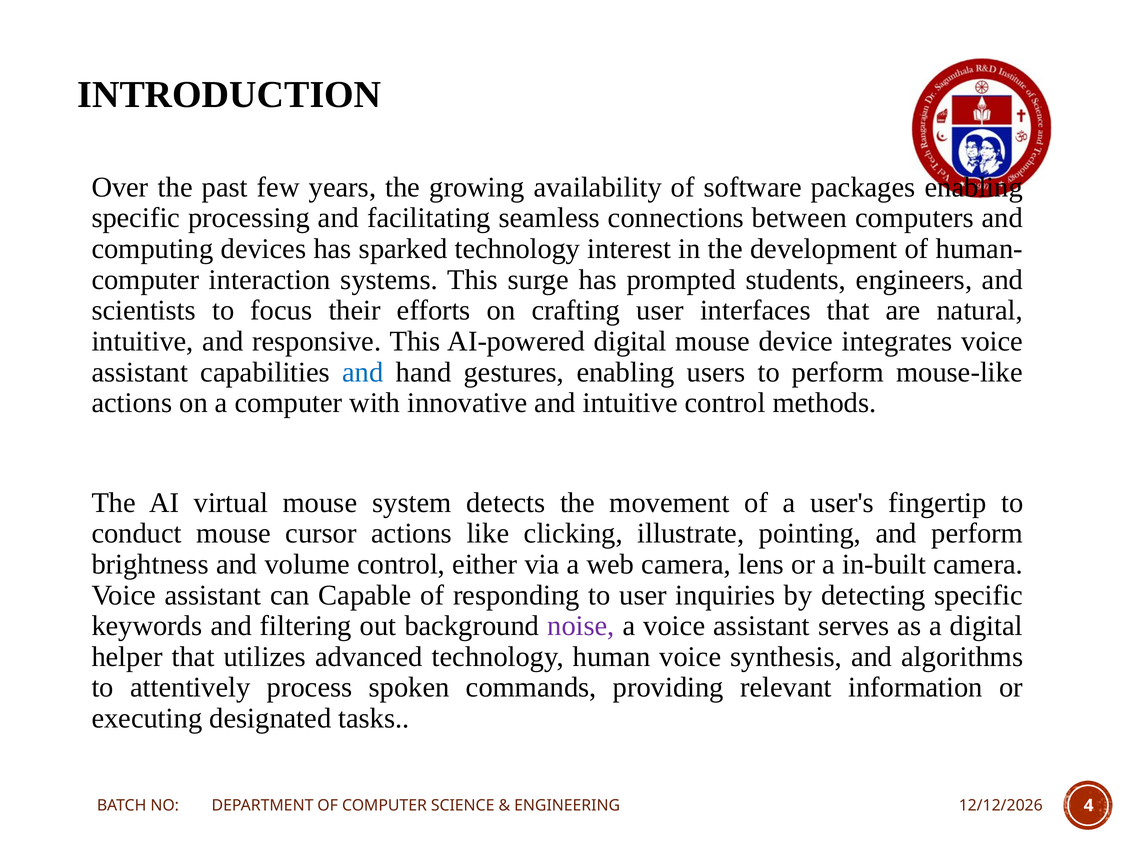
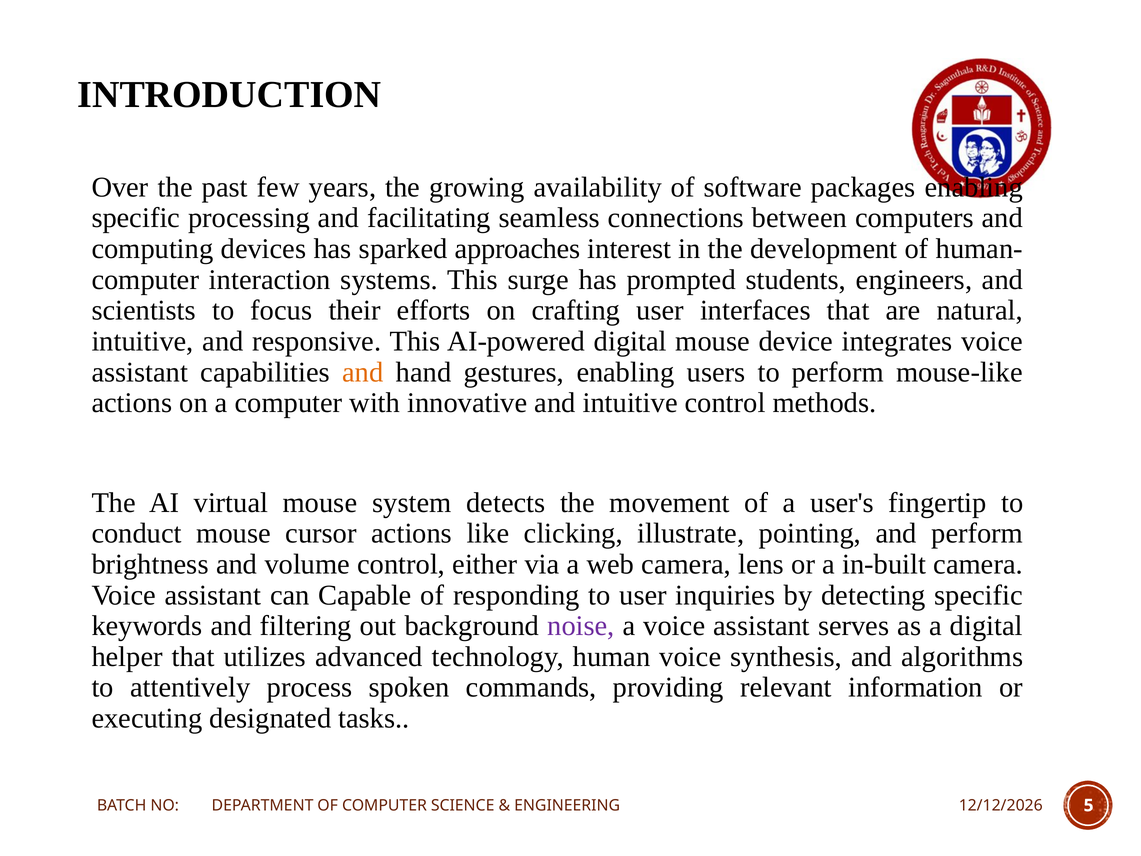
sparked technology: technology -> approaches
and at (363, 372) colour: blue -> orange
4: 4 -> 5
